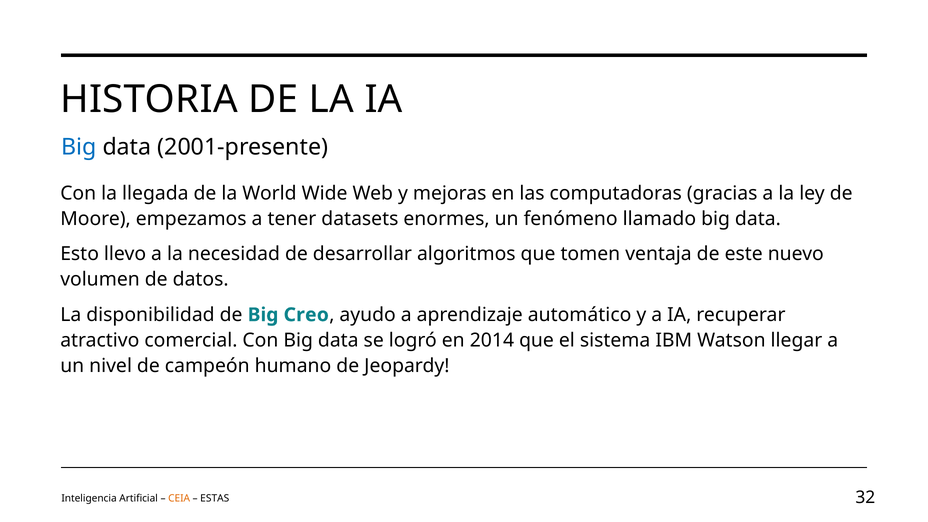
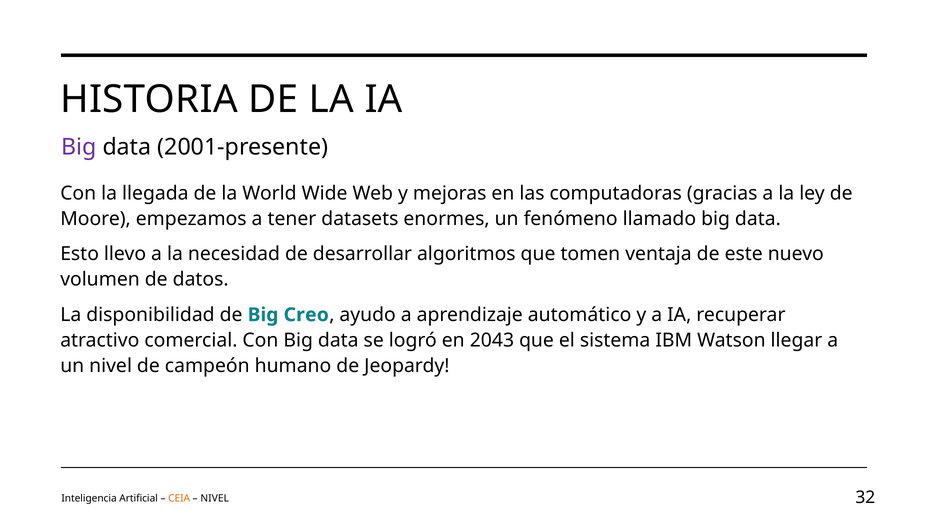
Big at (79, 147) colour: blue -> purple
2014: 2014 -> 2043
ESTAS at (215, 498): ESTAS -> NIVEL
